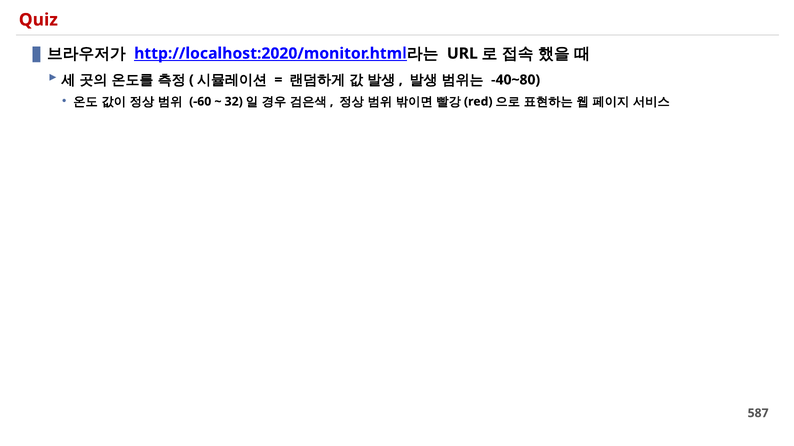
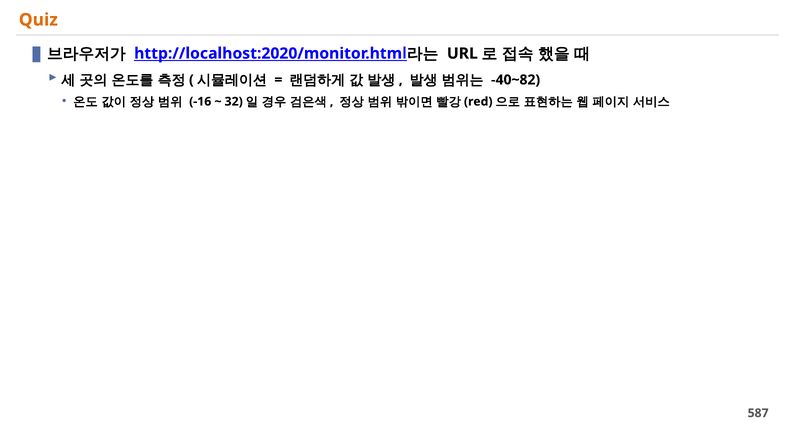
Quiz colour: red -> orange
-40~80: -40~80 -> -40~82
-60: -60 -> -16
